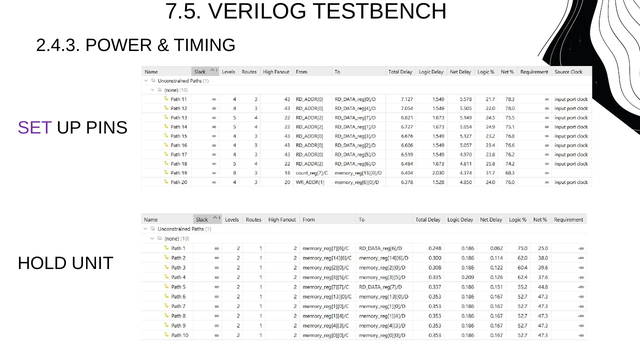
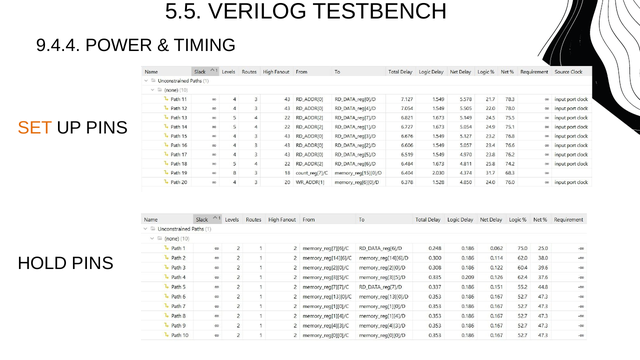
7.5: 7.5 -> 5.5
2.4.3: 2.4.3 -> 9.4.4
SET colour: purple -> orange
HOLD UNIT: UNIT -> PINS
